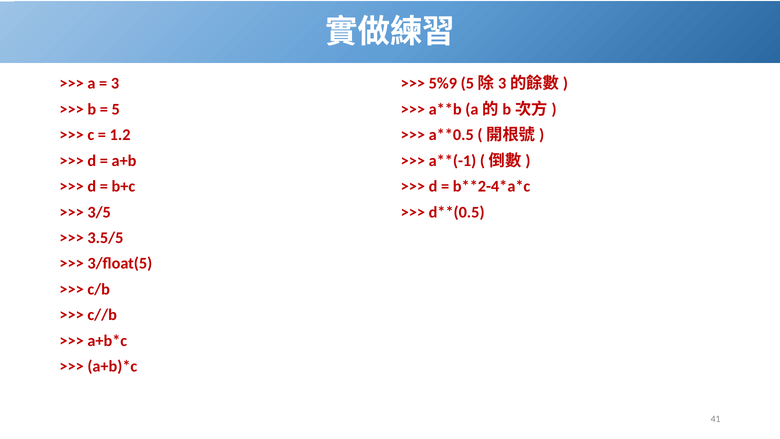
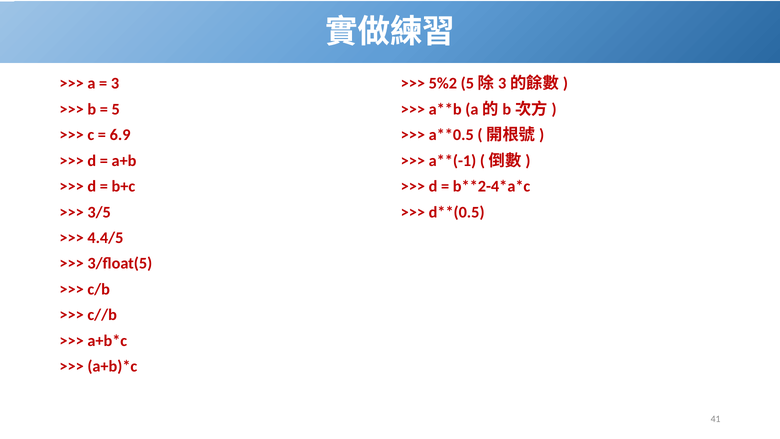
5%9: 5%9 -> 5%2
1.2: 1.2 -> 6.9
3.5/5: 3.5/5 -> 4.4/5
